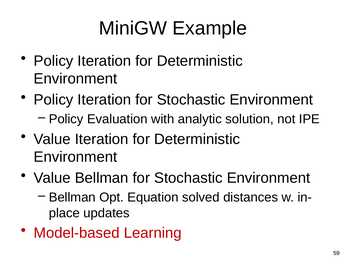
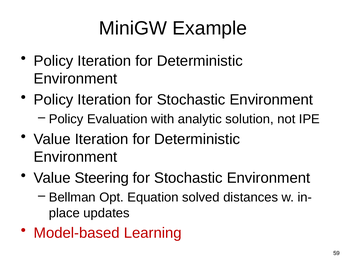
Value Bellman: Bellman -> Steering
